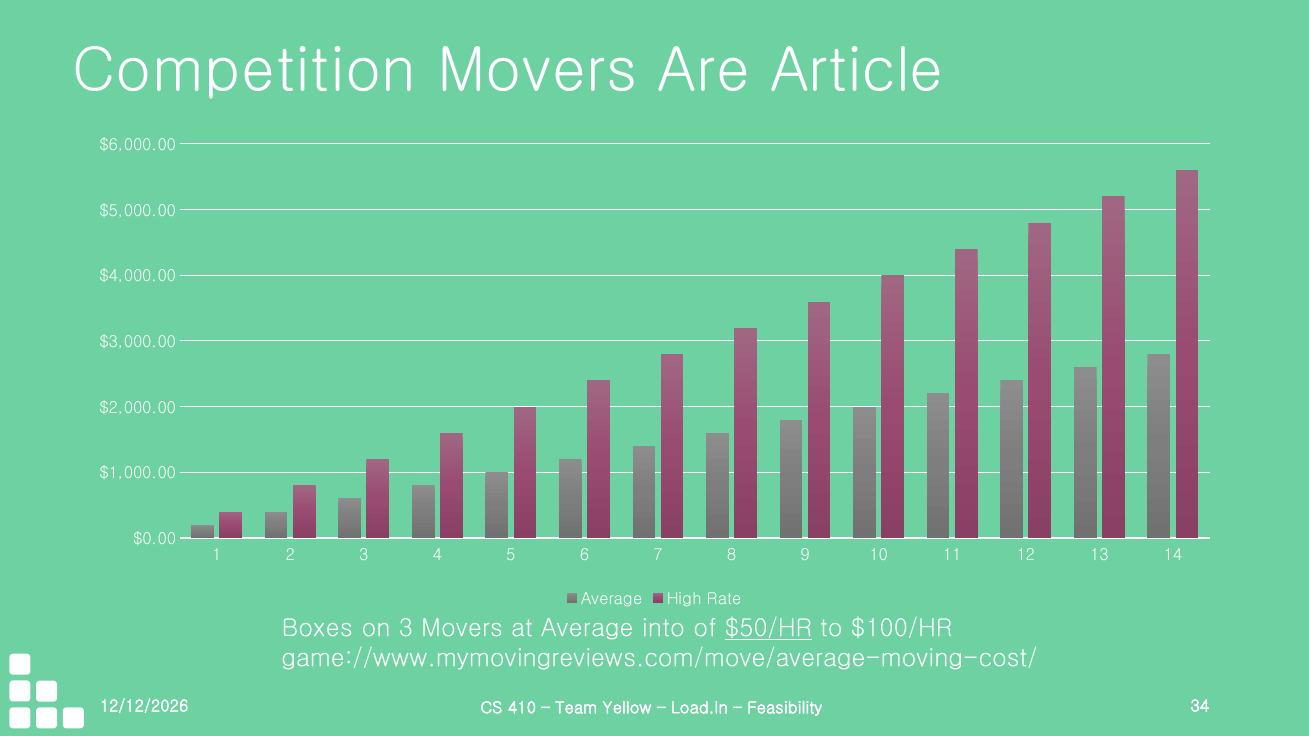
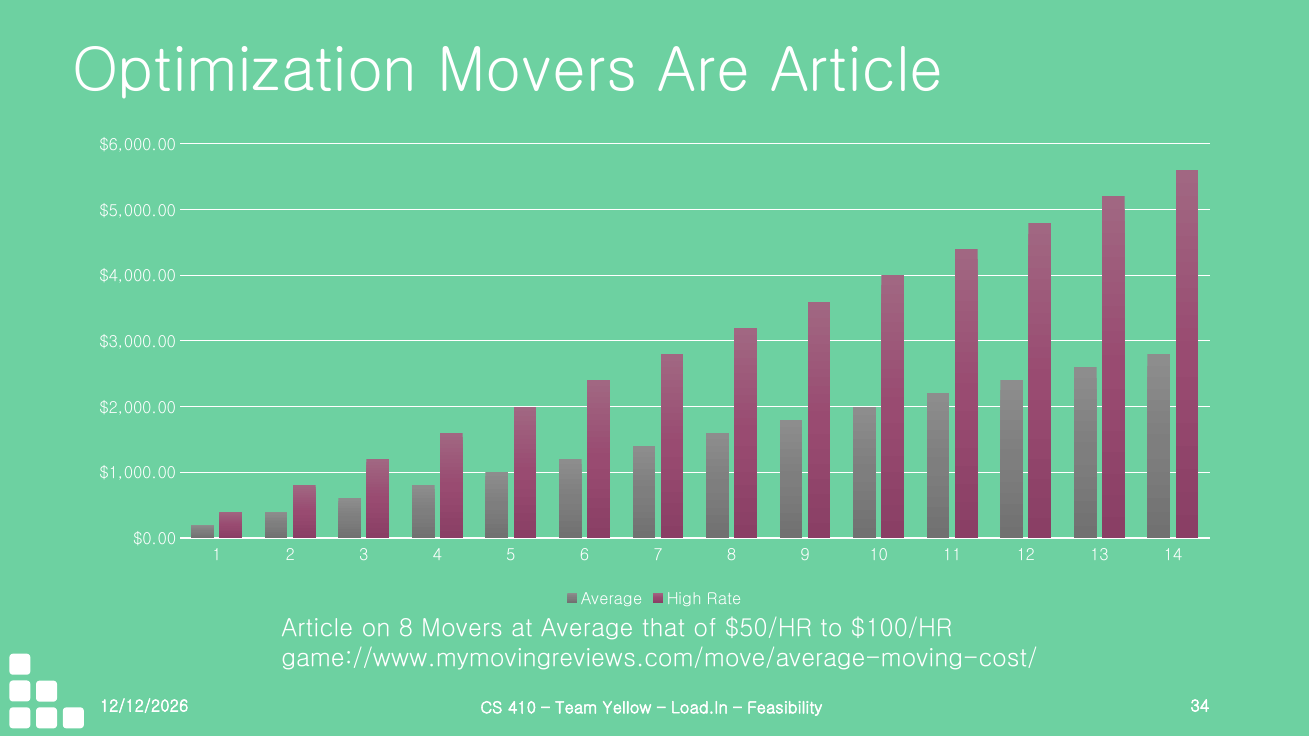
Competition: Competition -> Optimization
Boxes at (317, 629): Boxes -> Article
on 3: 3 -> 8
into: into -> that
$50/HR underline: present -> none
